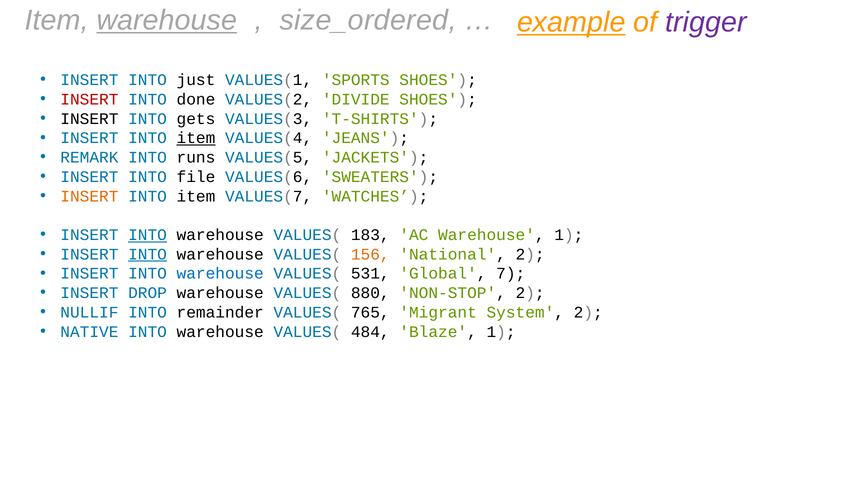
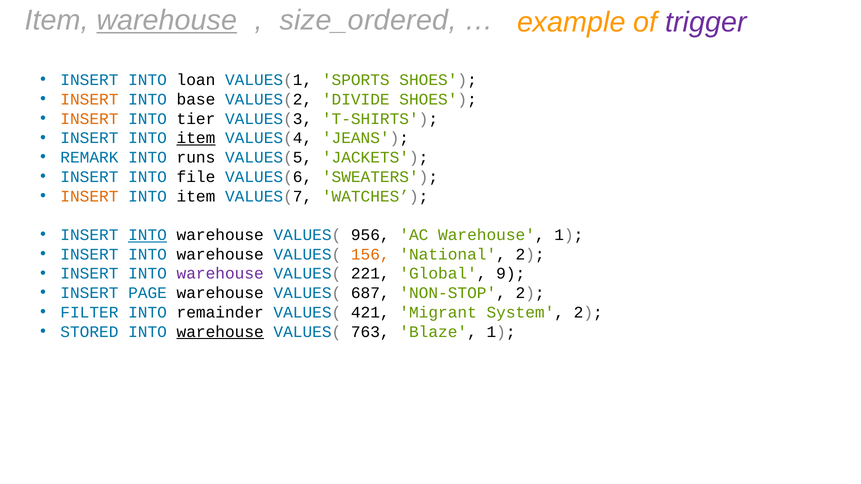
example underline: present -> none
just: just -> loan
INSERT at (89, 99) colour: red -> orange
done: done -> base
INSERT at (89, 119) colour: black -> orange
gets: gets -> tier
183: 183 -> 956
INTO at (148, 254) underline: present -> none
warehouse at (220, 274) colour: blue -> purple
531: 531 -> 221
7: 7 -> 9
DROP: DROP -> PAGE
880: 880 -> 687
NULLIF: NULLIF -> FILTER
765: 765 -> 421
NATIVE: NATIVE -> STORED
warehouse at (220, 332) underline: none -> present
484: 484 -> 763
